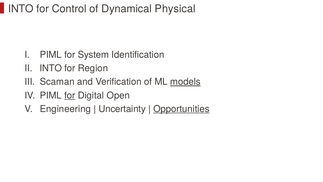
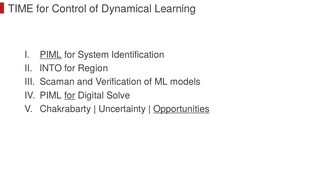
INTO at (21, 9): INTO -> TIME
Physical: Physical -> Learning
PIML at (51, 55) underline: none -> present
models underline: present -> none
Open: Open -> Solve
Engineering: Engineering -> Chakrabarty
